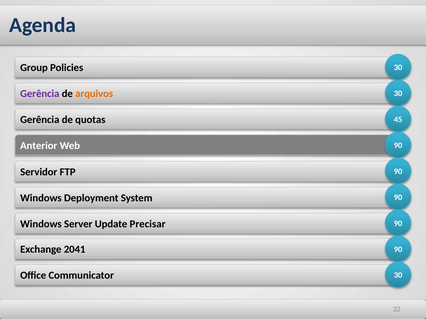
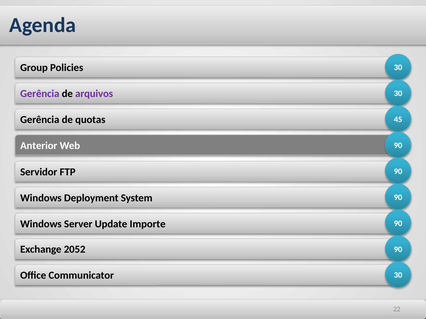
arquivos colour: orange -> purple
Precisar: Precisar -> Importe
2041: 2041 -> 2052
